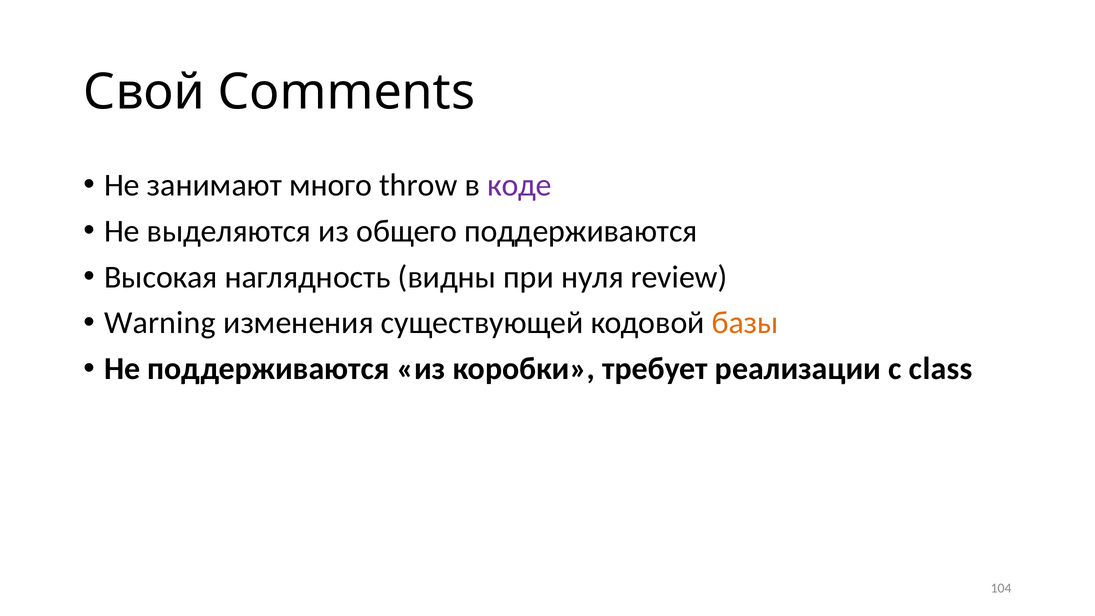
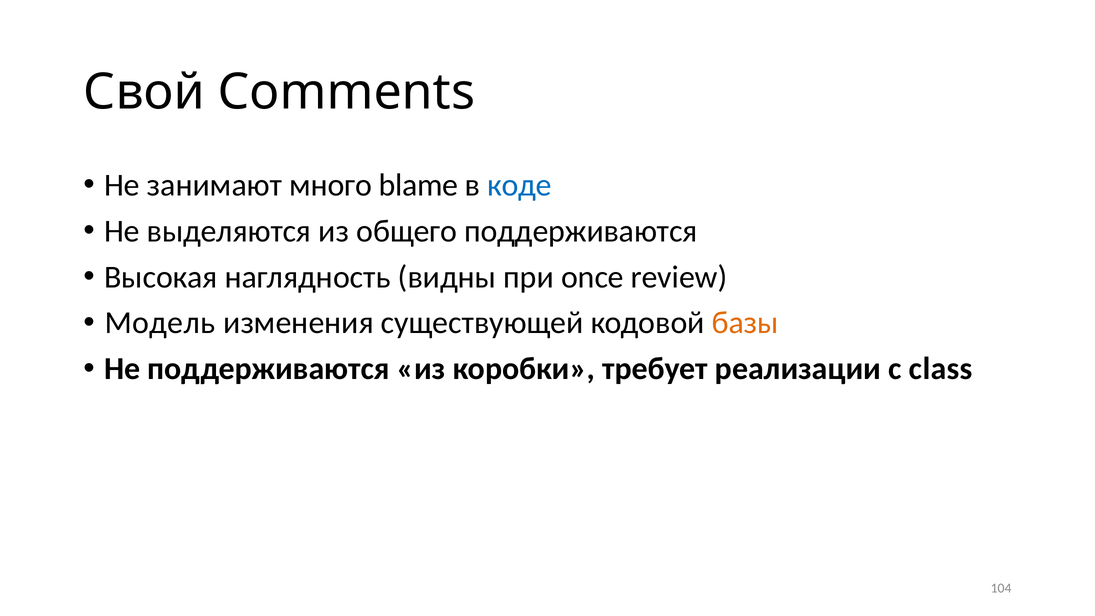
throw: throw -> blame
коде colour: purple -> blue
нуля: нуля -> once
Warning: Warning -> Модель
